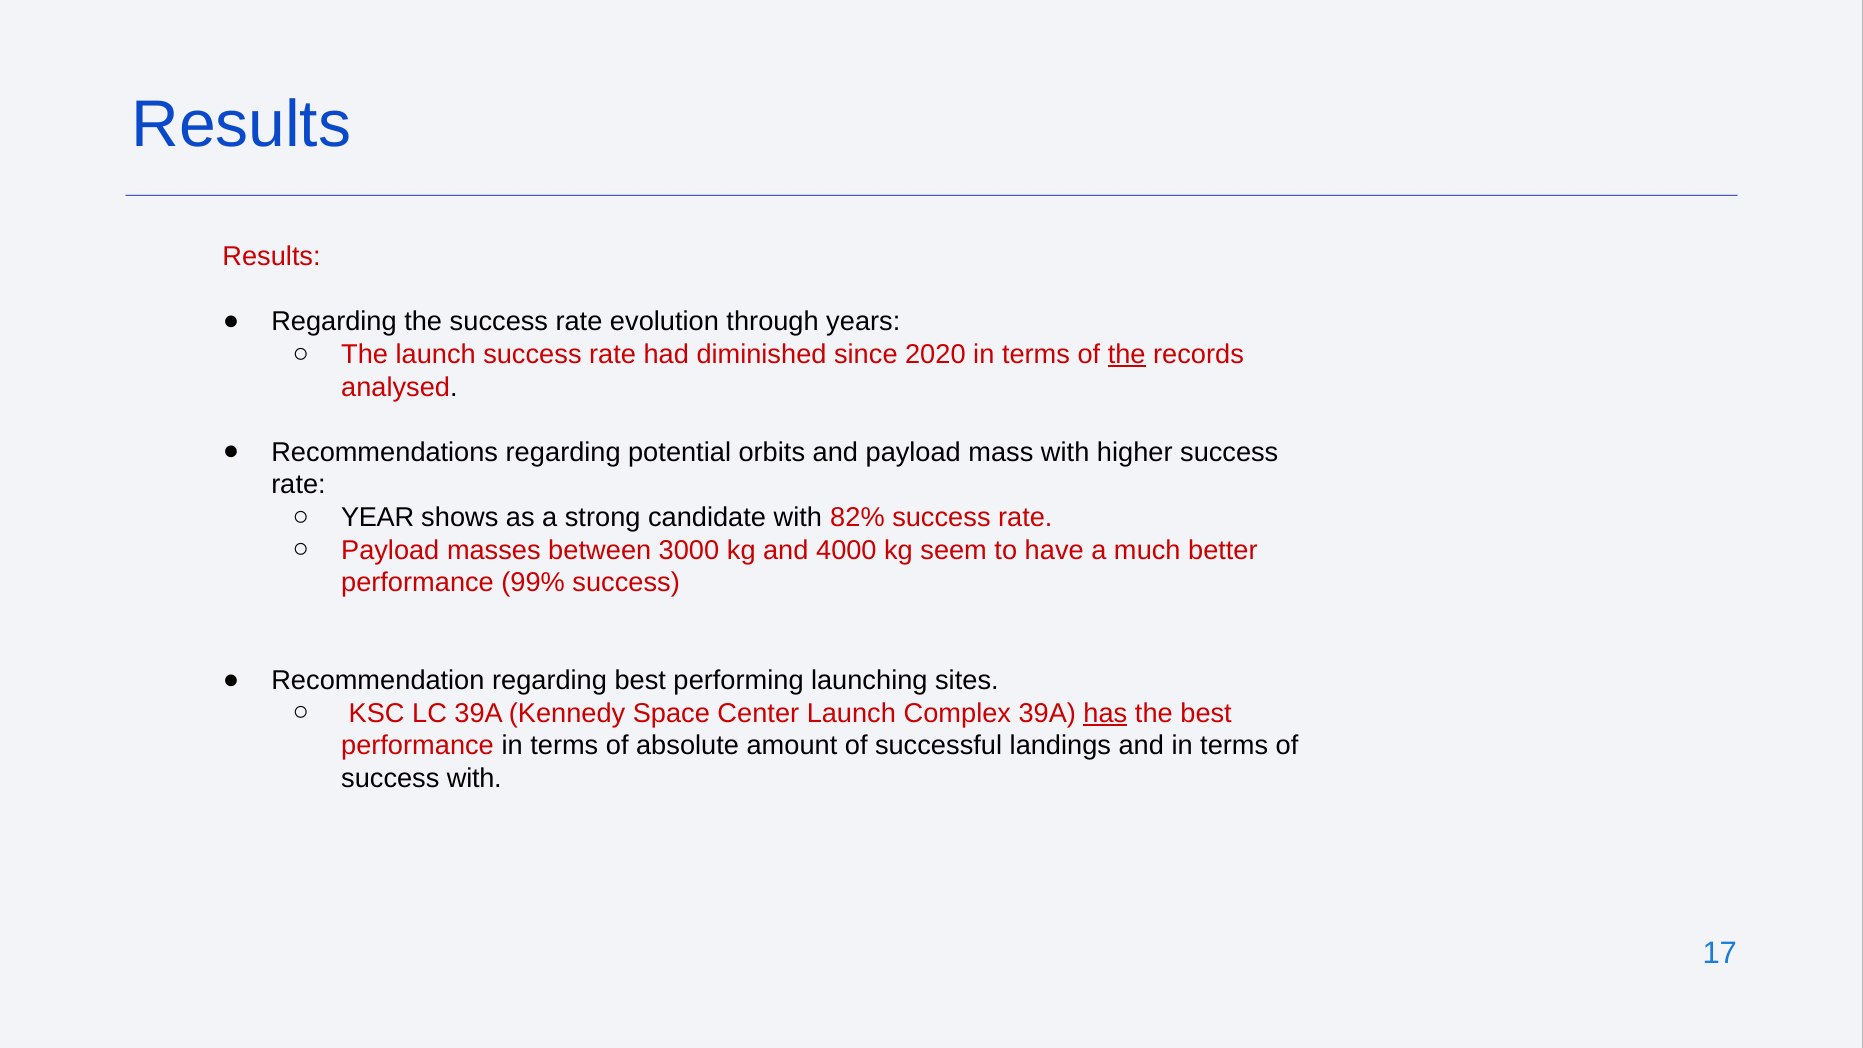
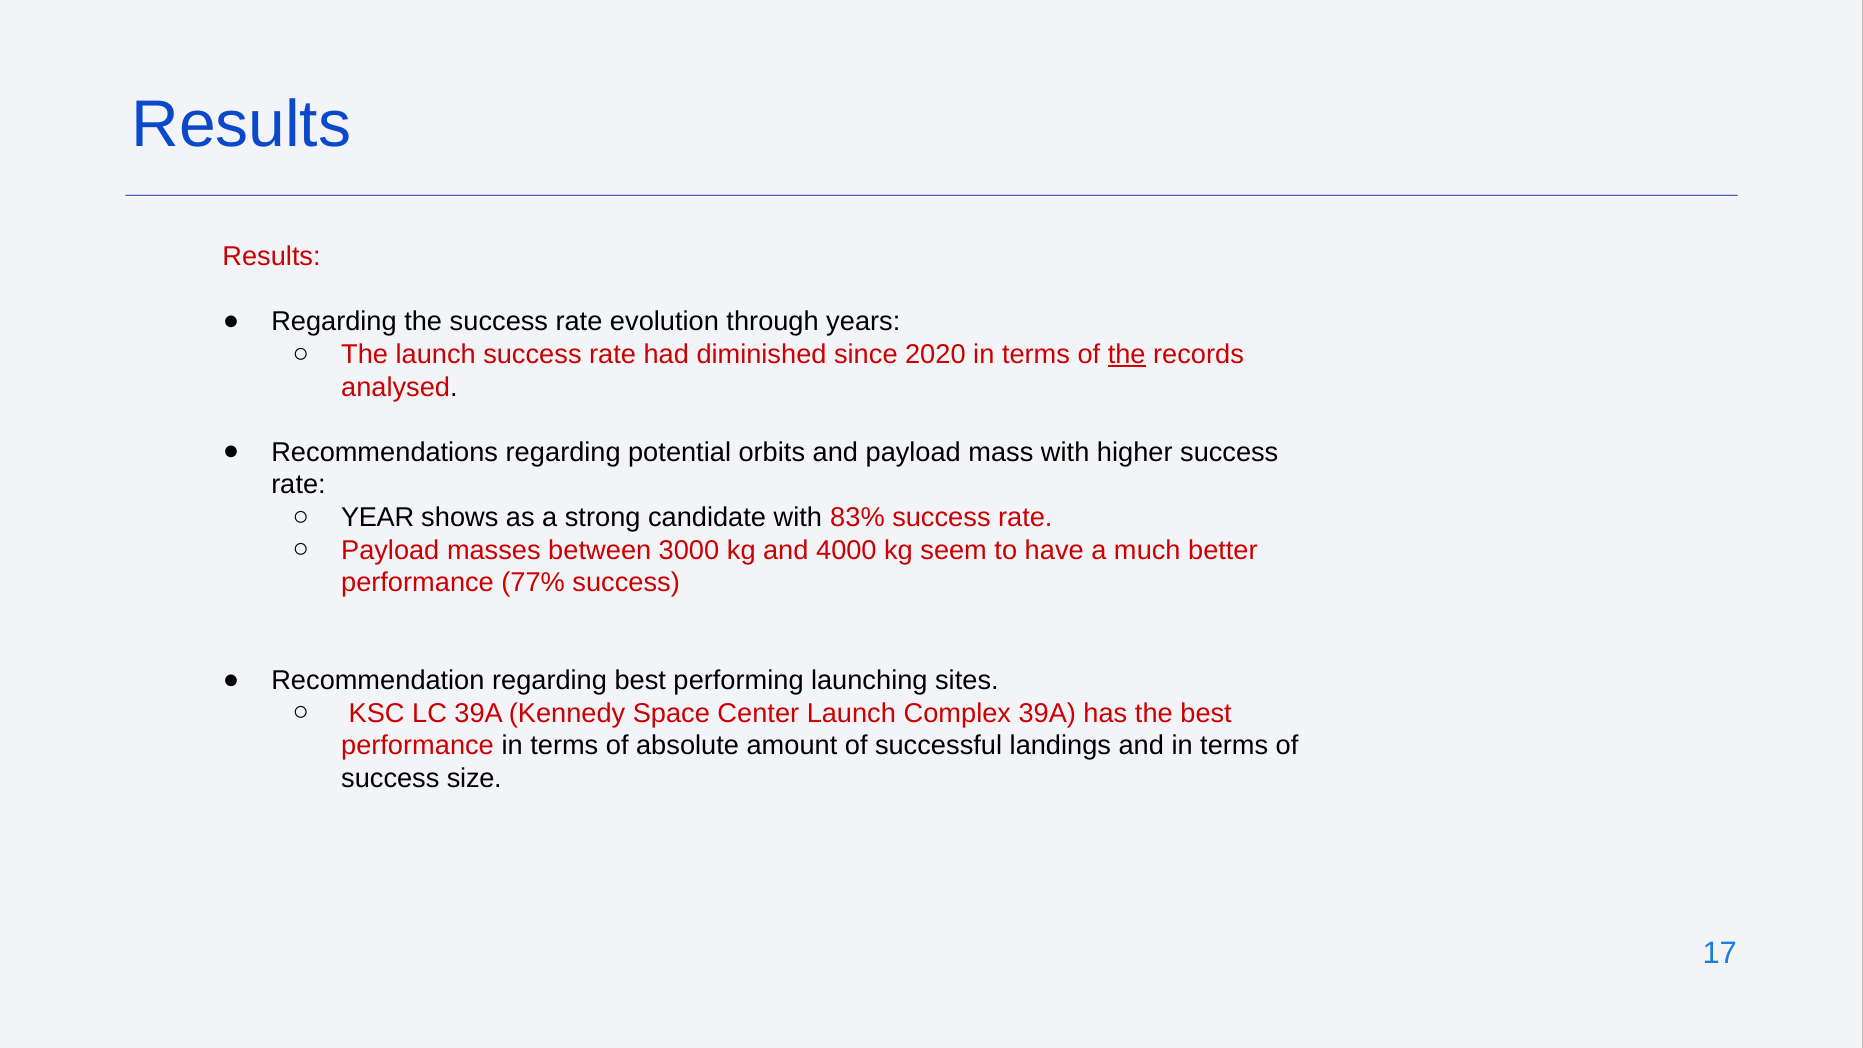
82%: 82% -> 83%
99%: 99% -> 77%
has underline: present -> none
success with: with -> size
